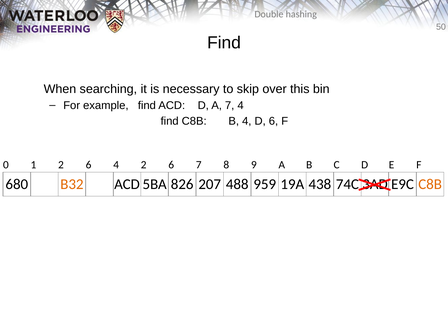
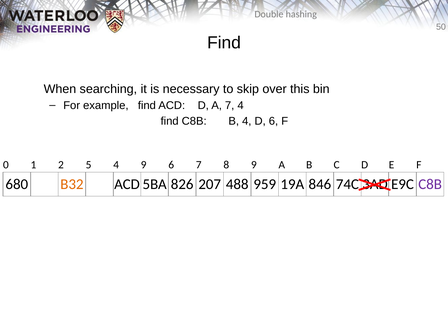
1 2 6: 6 -> 5
4 2: 2 -> 9
438: 438 -> 846
C8B at (430, 184) colour: orange -> purple
